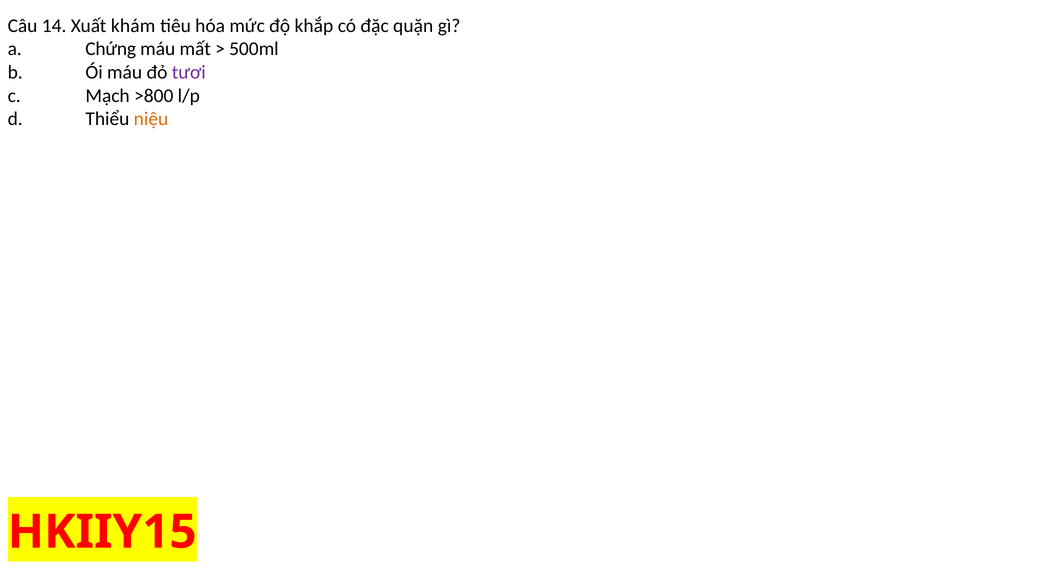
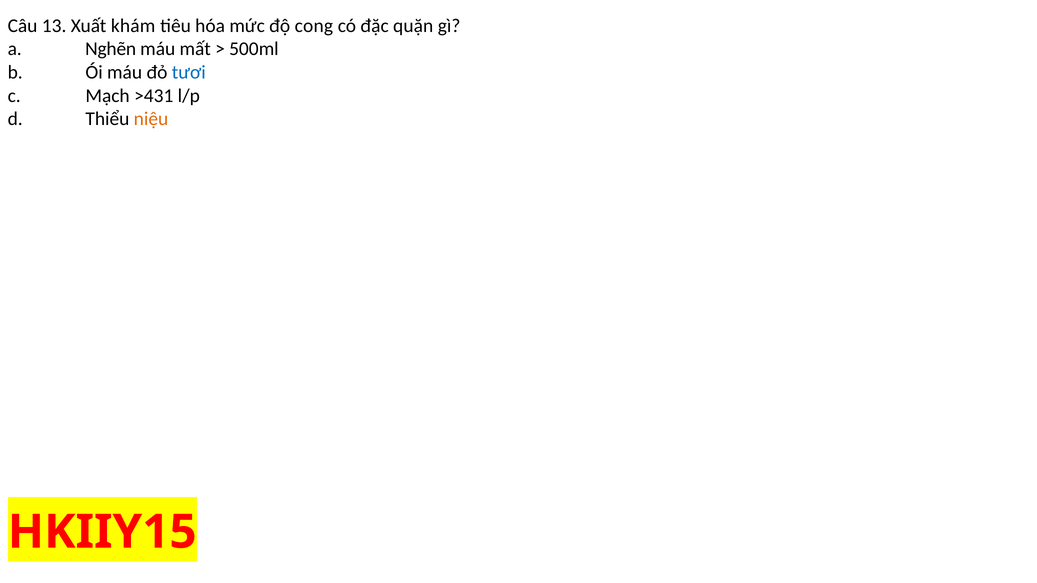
14: 14 -> 13
khắp: khắp -> cong
Chứng: Chứng -> Nghẽn
tươi colour: purple -> blue
>800: >800 -> >431
